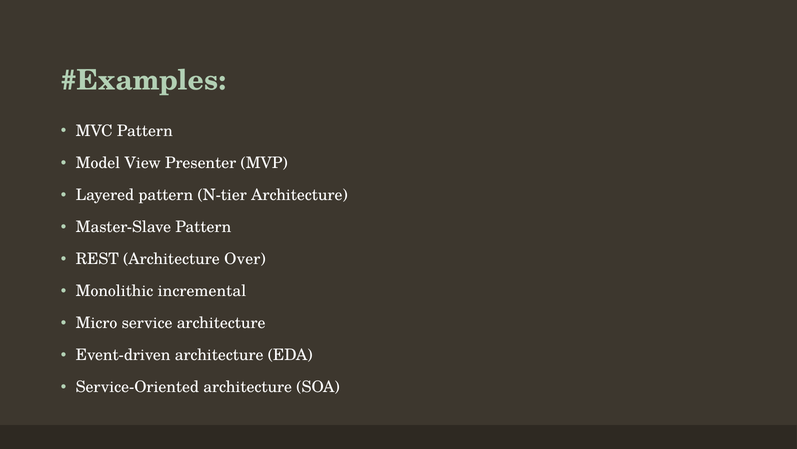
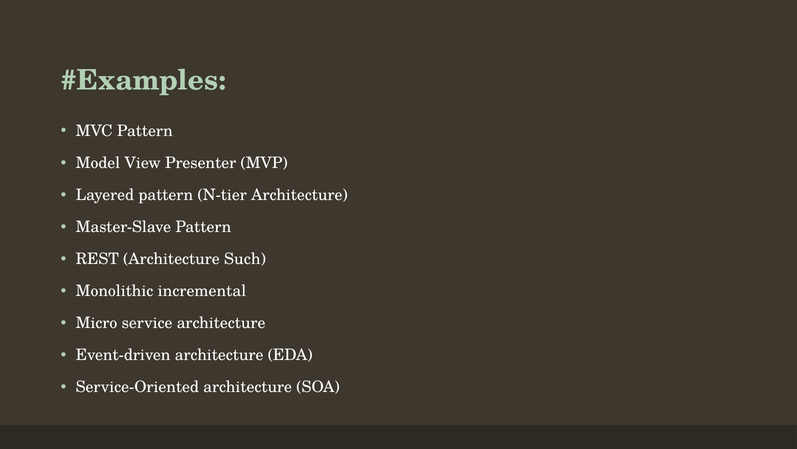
Over: Over -> Such
